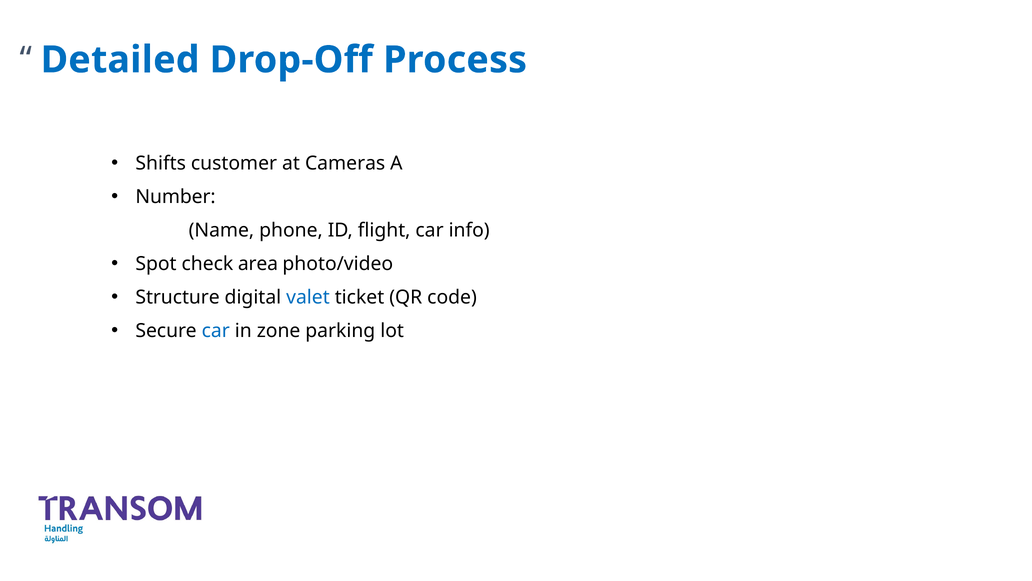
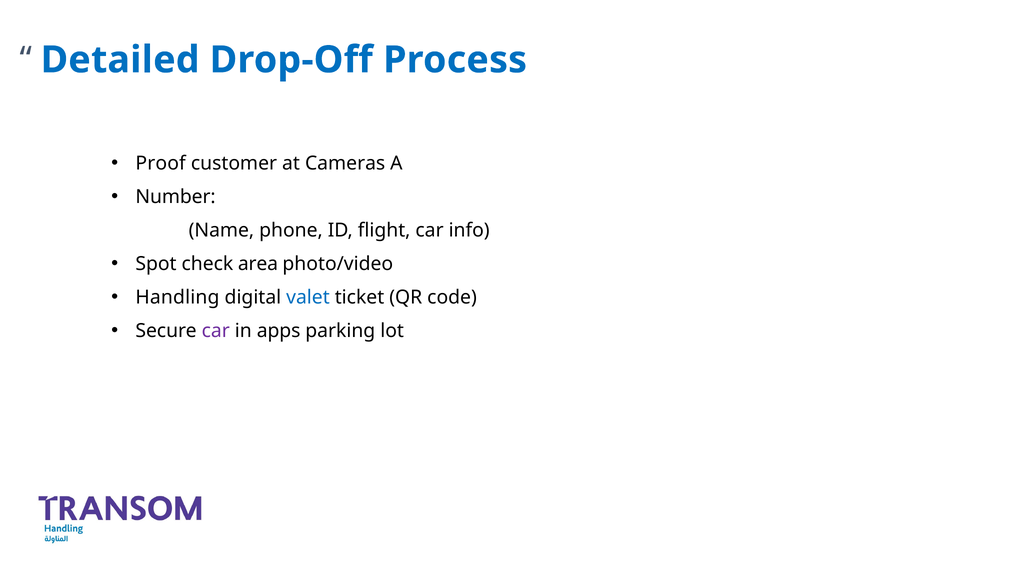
Shifts: Shifts -> Proof
Structure: Structure -> Handling
car at (216, 331) colour: blue -> purple
zone: zone -> apps
